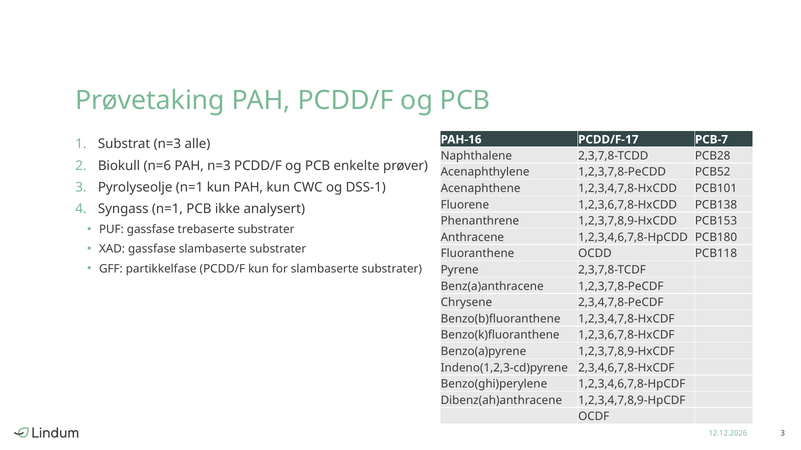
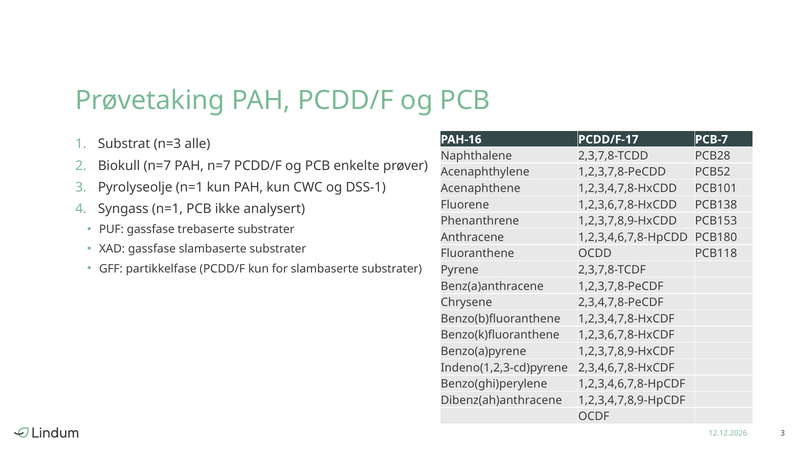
Biokull n=6: n=6 -> n=7
PAH n=3: n=3 -> n=7
